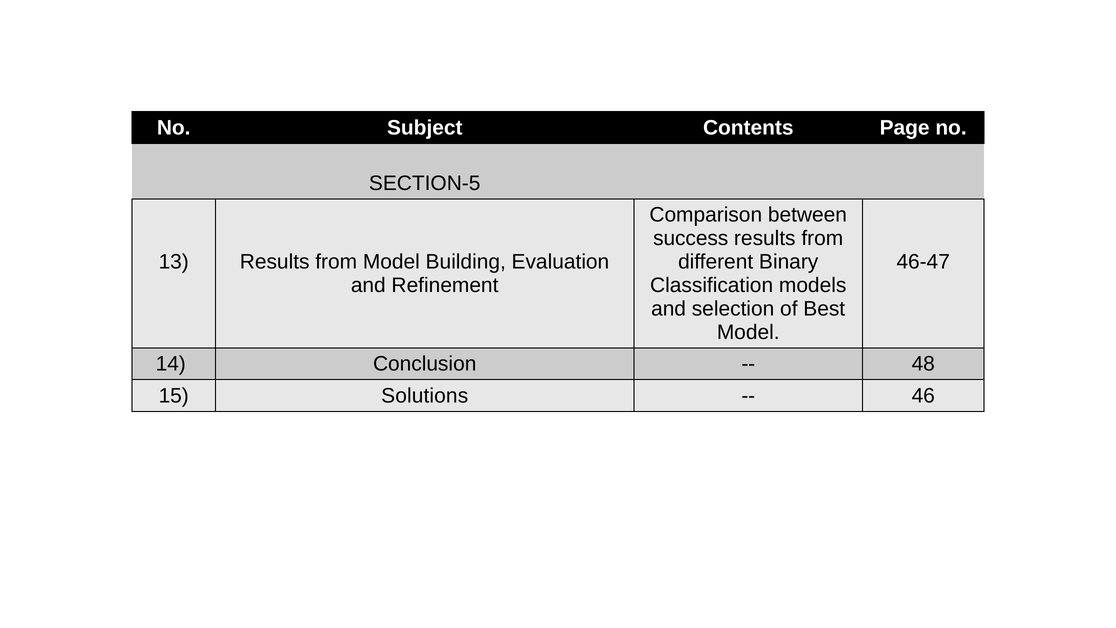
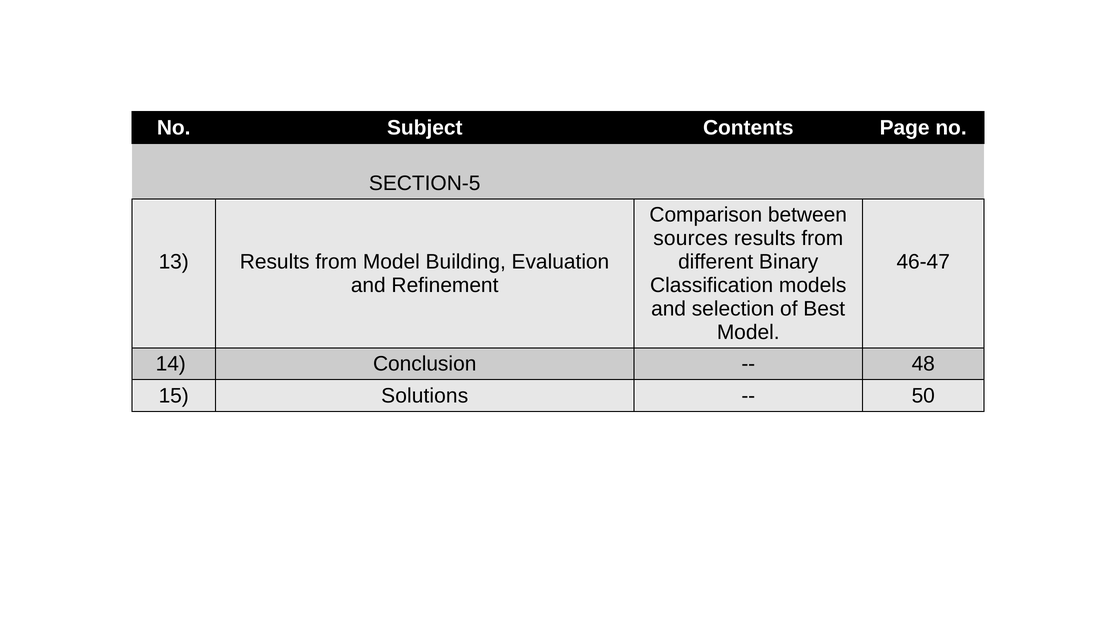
success: success -> sources
46: 46 -> 50
